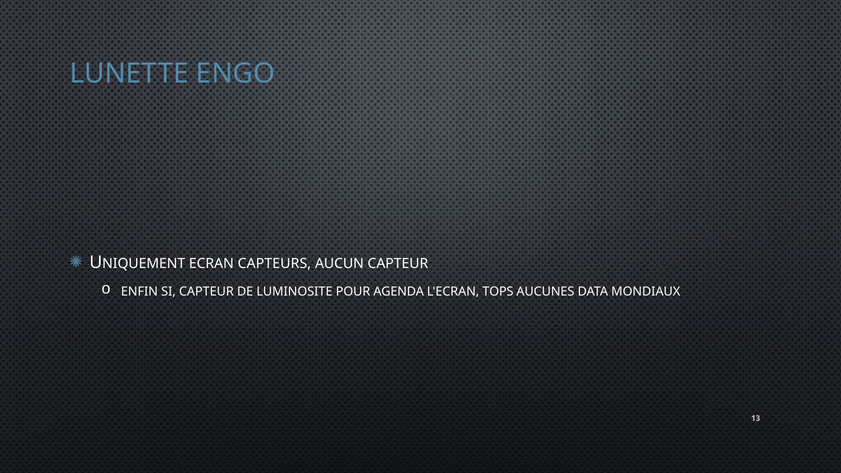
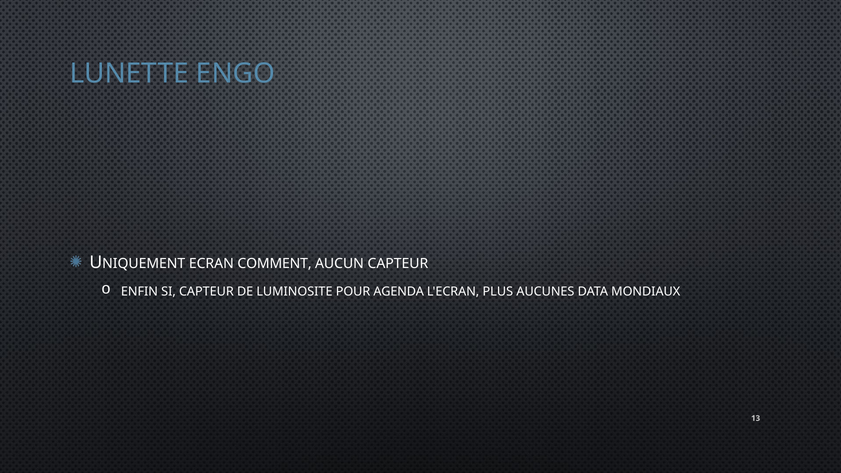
CAPTEURS: CAPTEURS -> COMMENT
TOPS: TOPS -> PLUS
